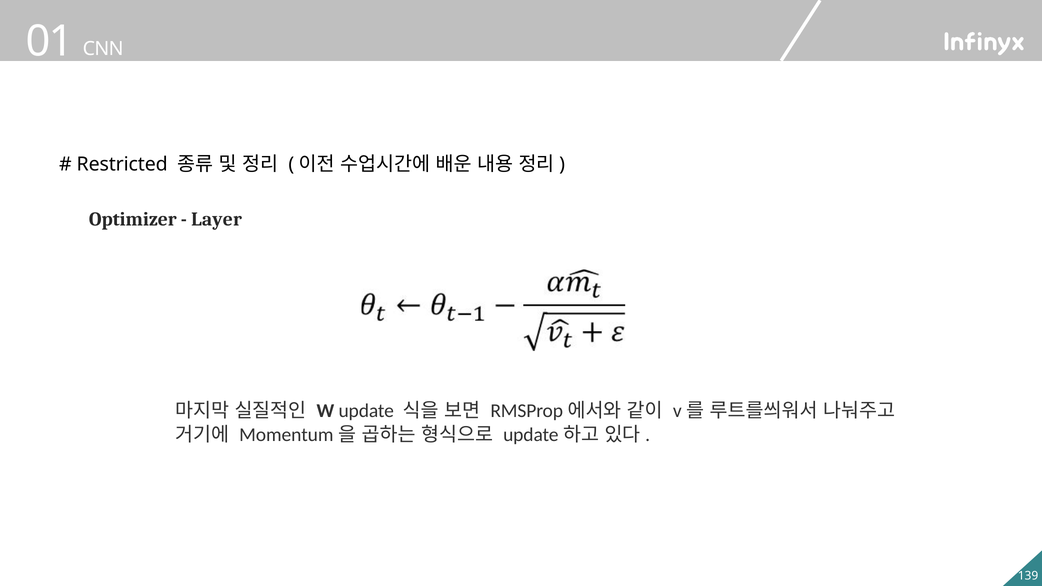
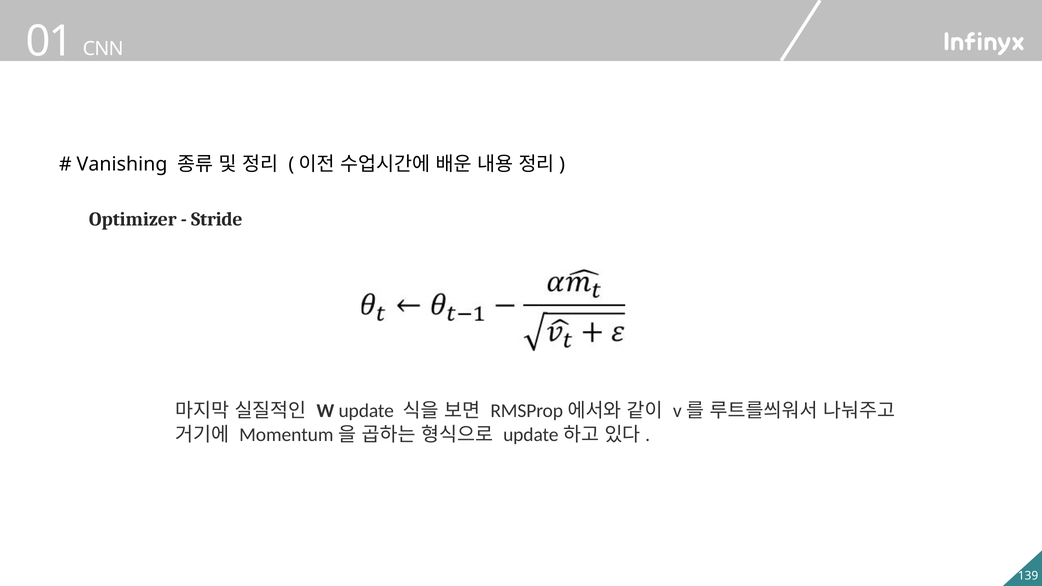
Restricted: Restricted -> Vanishing
Layer: Layer -> Stride
